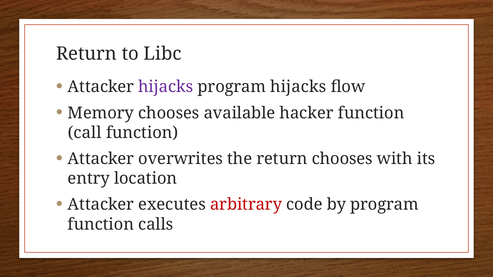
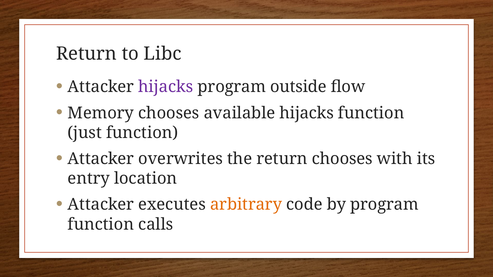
program hijacks: hijacks -> outside
available hacker: hacker -> hijacks
call: call -> just
arbitrary colour: red -> orange
